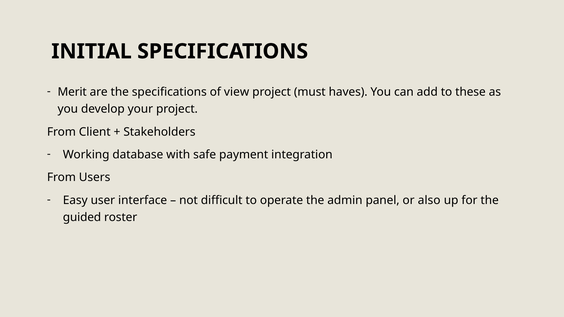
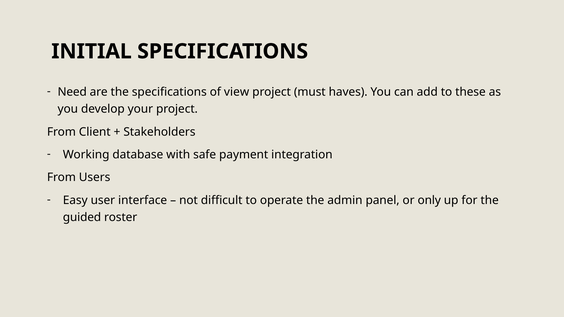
Merit: Merit -> Need
also: also -> only
